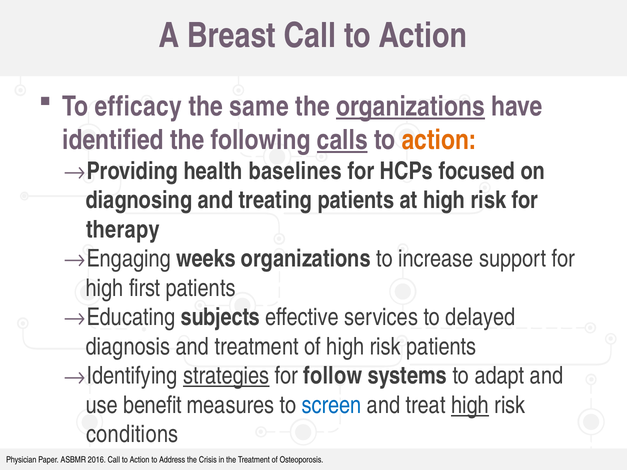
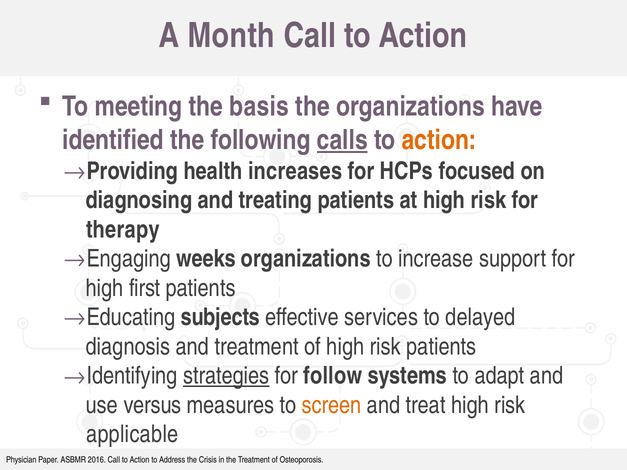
Breast: Breast -> Month
efficacy: efficacy -> meeting
same: same -> basis
organizations at (410, 107) underline: present -> none
baselines: baselines -> increases
benefit: benefit -> versus
screen colour: blue -> orange
high at (470, 405) underline: present -> none
conditions: conditions -> applicable
